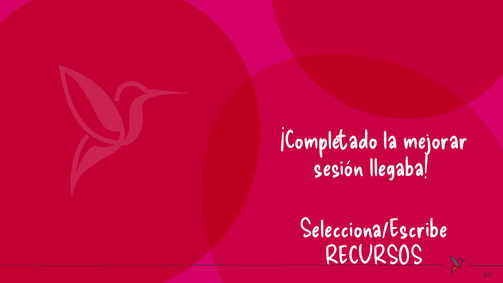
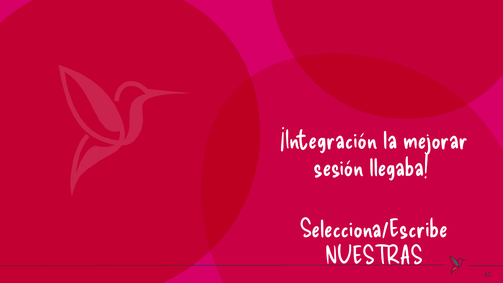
¡Completado: ¡Completado -> ¡Integración
RECURSOS: RECURSOS -> NUESTRAS
